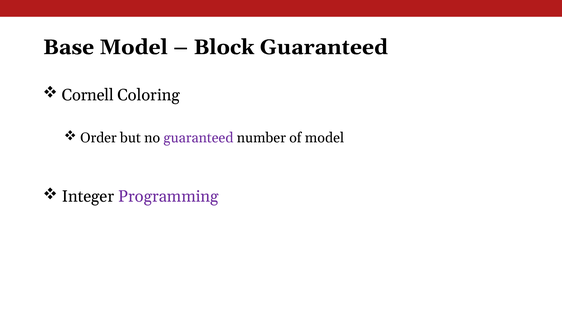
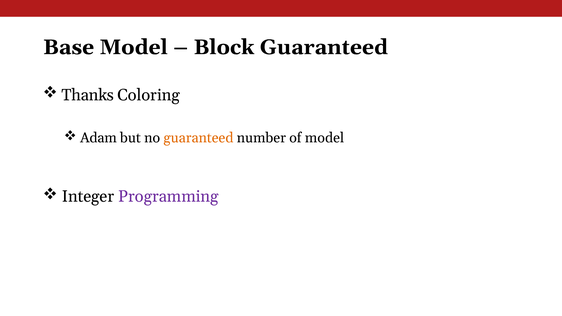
Cornell: Cornell -> Thanks
Order: Order -> Adam
guaranteed at (198, 138) colour: purple -> orange
